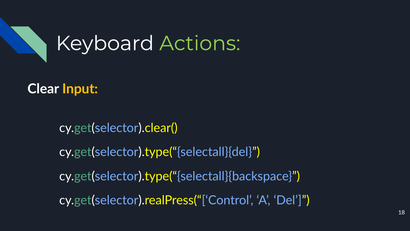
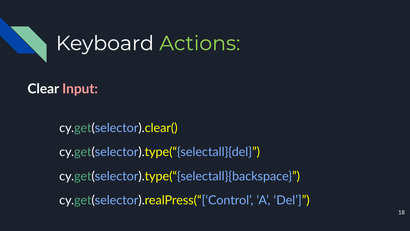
Input colour: yellow -> pink
